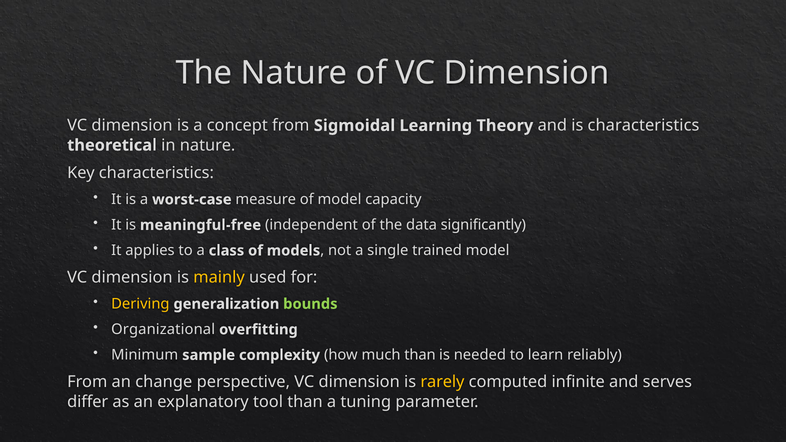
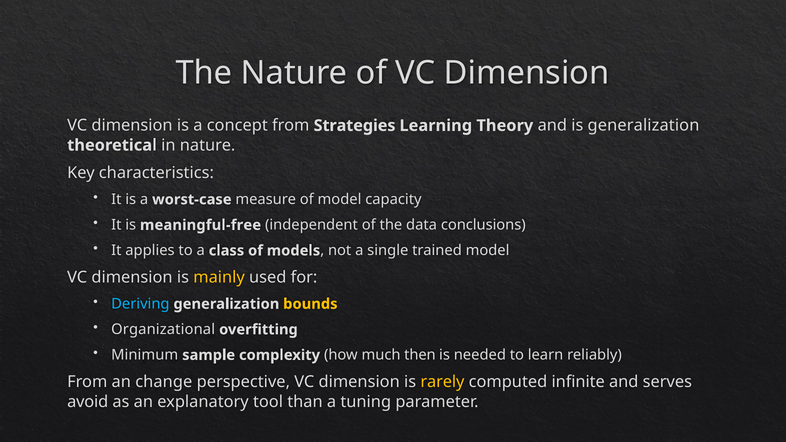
Sigmoidal: Sigmoidal -> Strategies
is characteristics: characteristics -> generalization
significantly: significantly -> conclusions
Deriving colour: yellow -> light blue
bounds colour: light green -> yellow
much than: than -> then
differ: differ -> avoid
